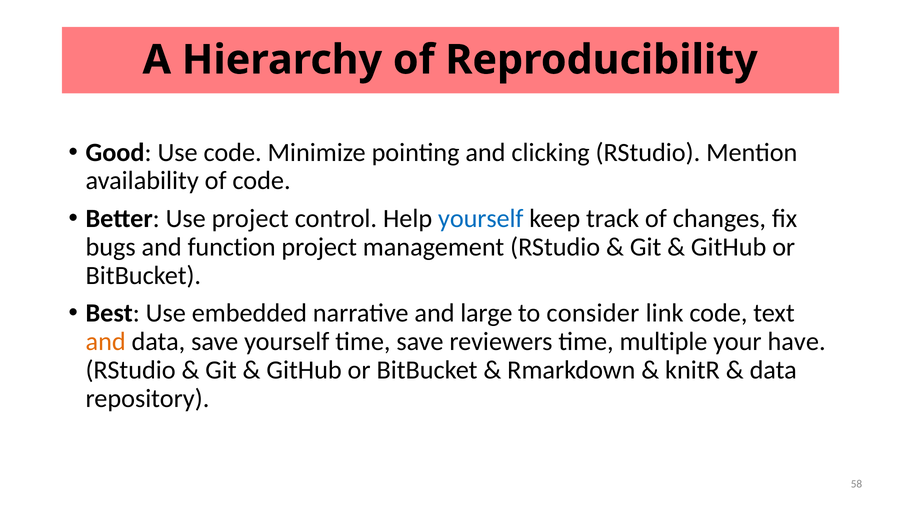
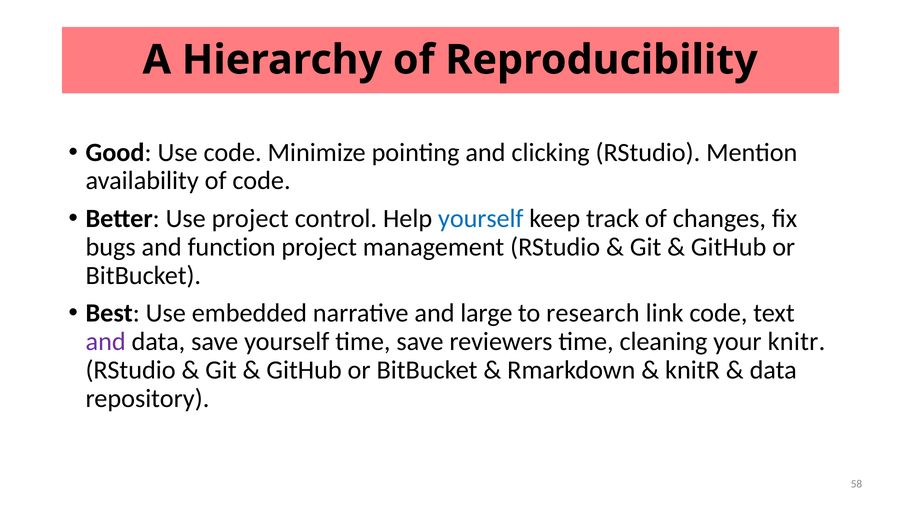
consider: consider -> research
and at (106, 341) colour: orange -> purple
multiple: multiple -> cleaning
your have: have -> knitr
